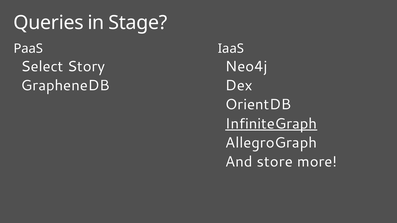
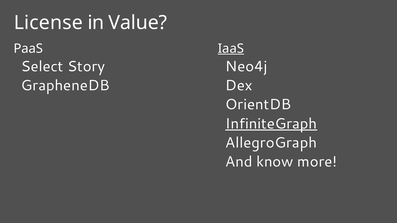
Queries: Queries -> License
Stage: Stage -> Value
IaaS underline: none -> present
store: store -> know
